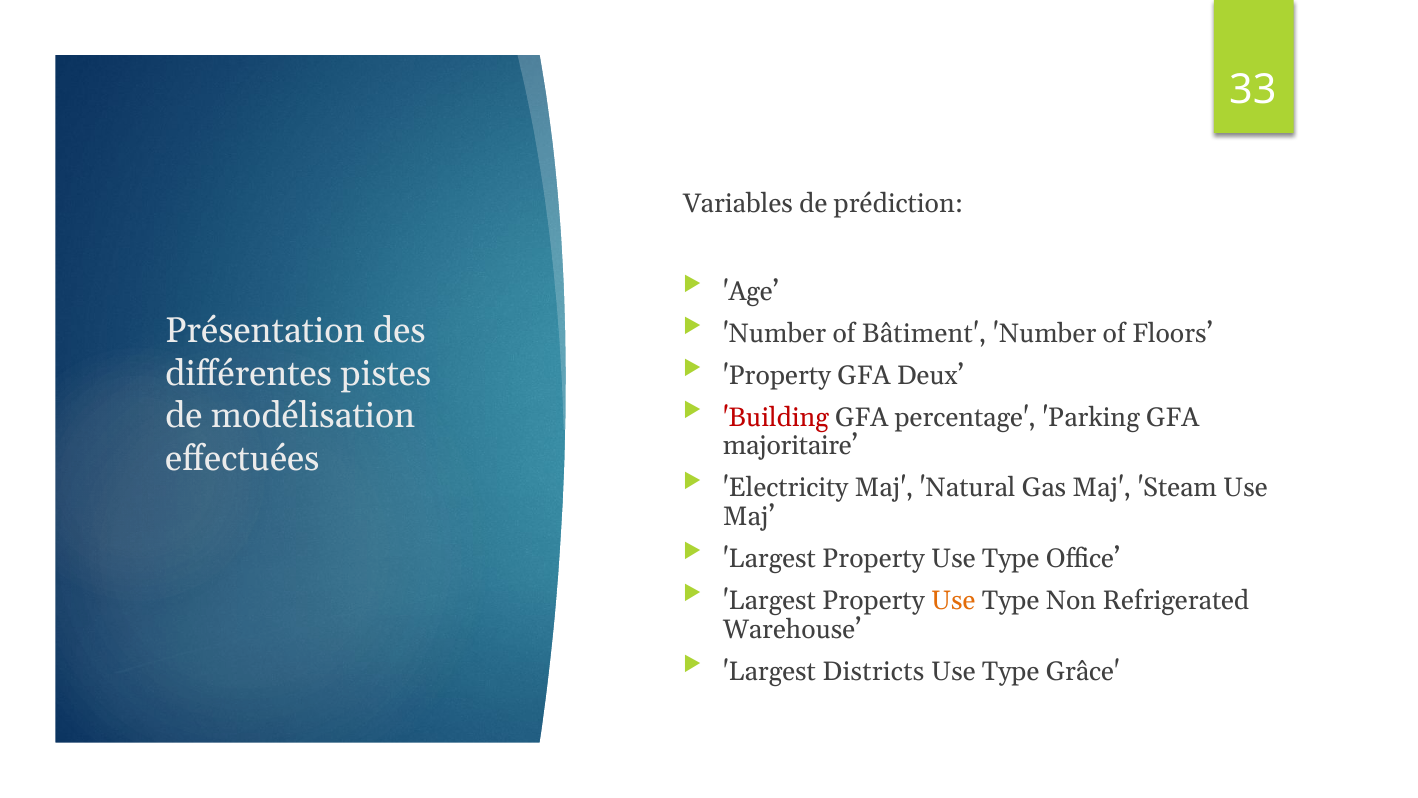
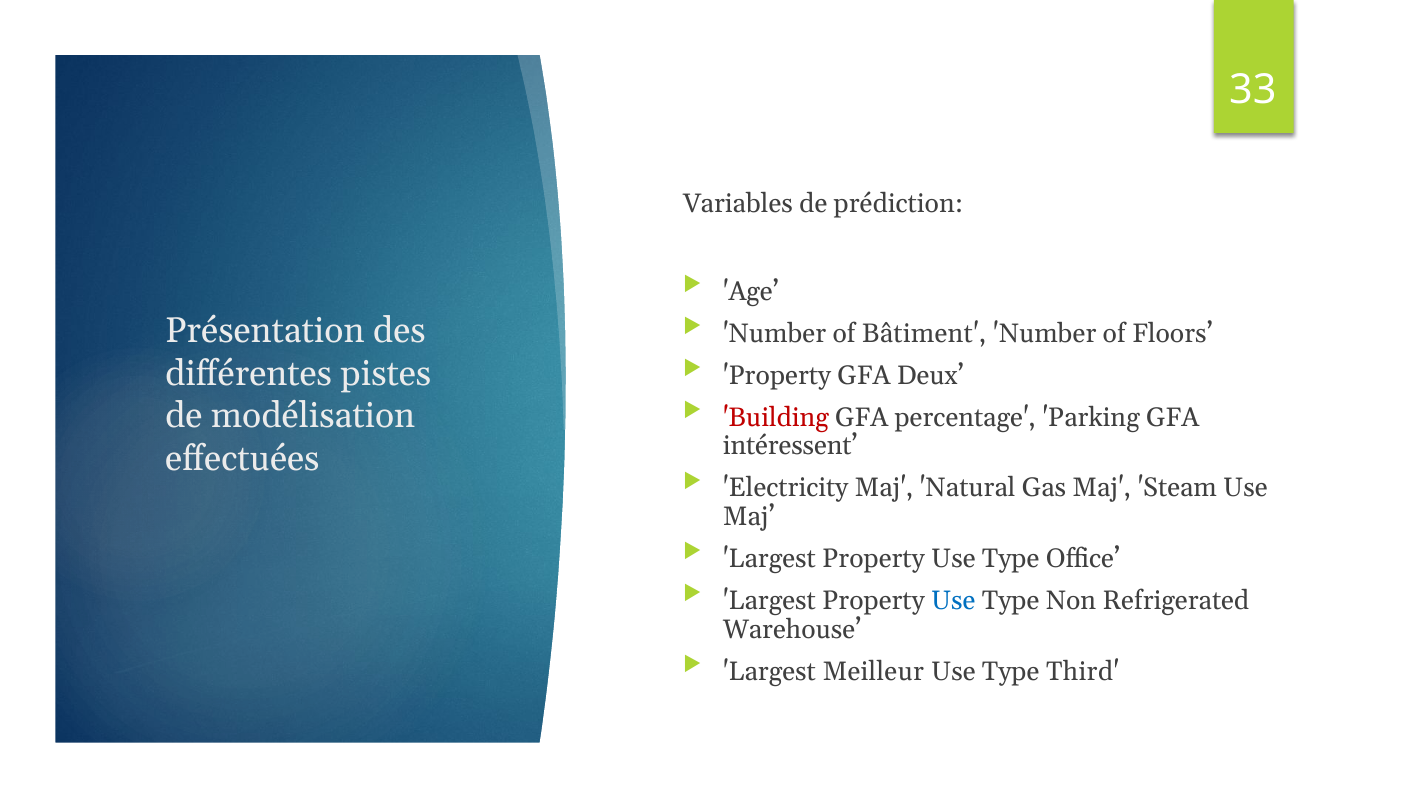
majoritaire: majoritaire -> intéressent
Use at (953, 601) colour: orange -> blue
Districts: Districts -> Meilleur
Grâce: Grâce -> Third
